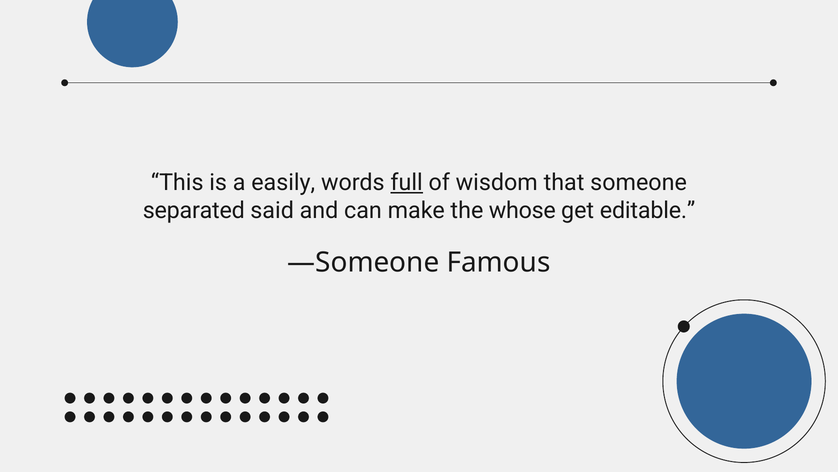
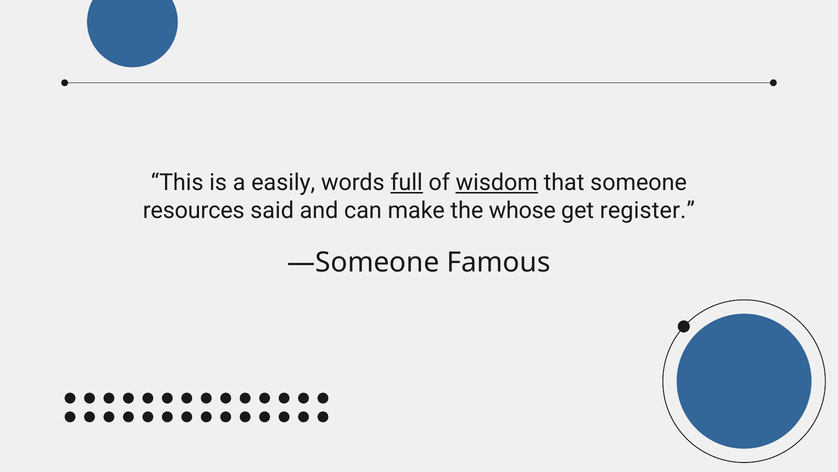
wisdom underline: none -> present
separated: separated -> resources
editable: editable -> register
